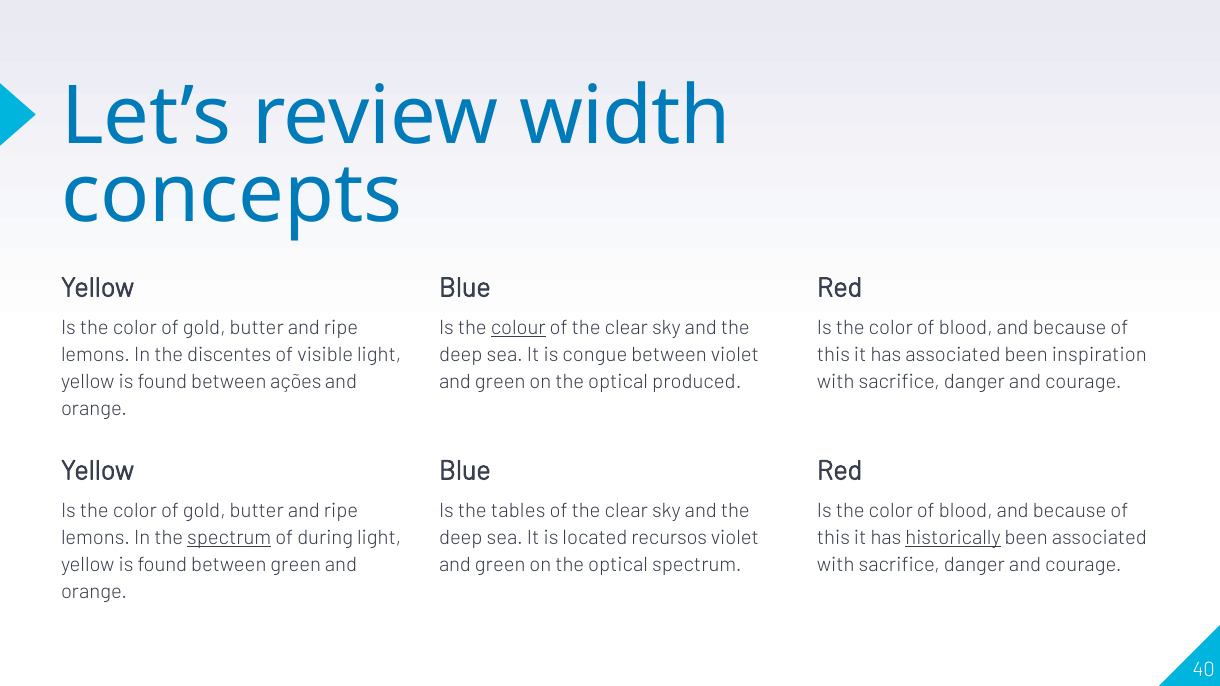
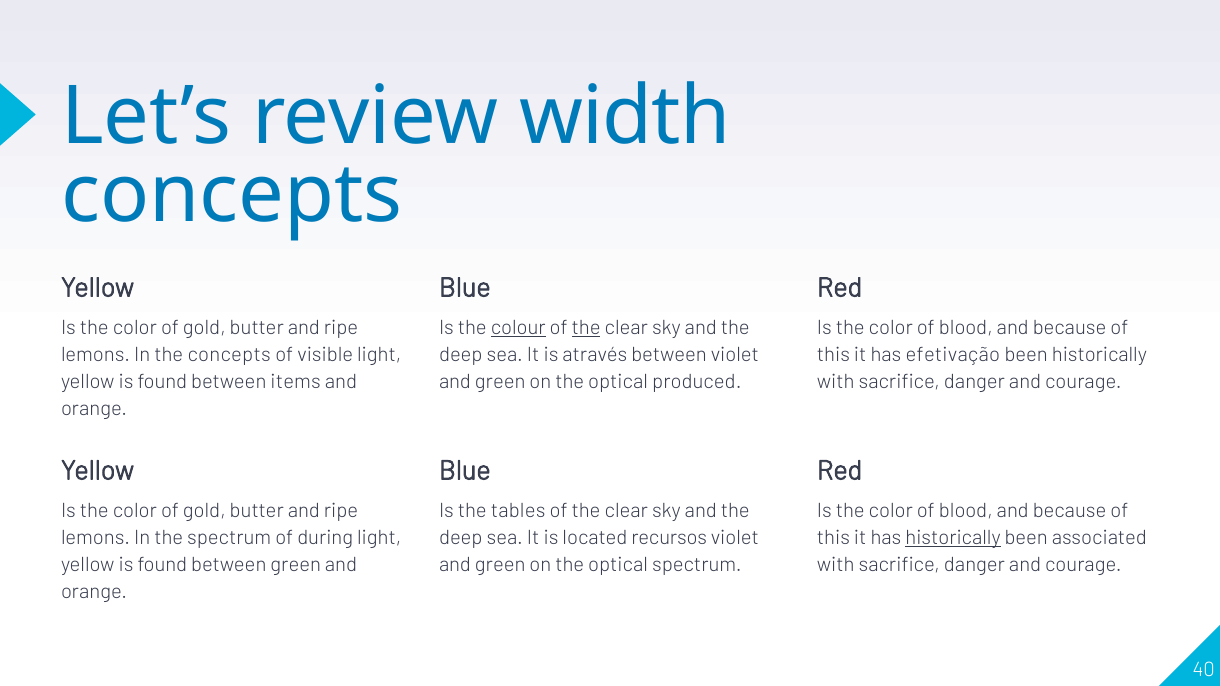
the at (586, 328) underline: none -> present
the discentes: discentes -> concepts
congue: congue -> através
has associated: associated -> efetivação
been inspiration: inspiration -> historically
ações: ações -> items
spectrum at (229, 538) underline: present -> none
